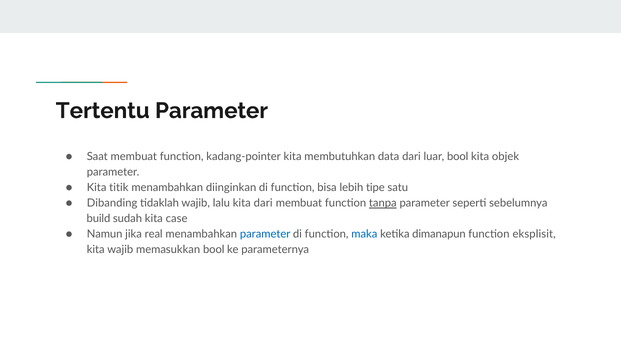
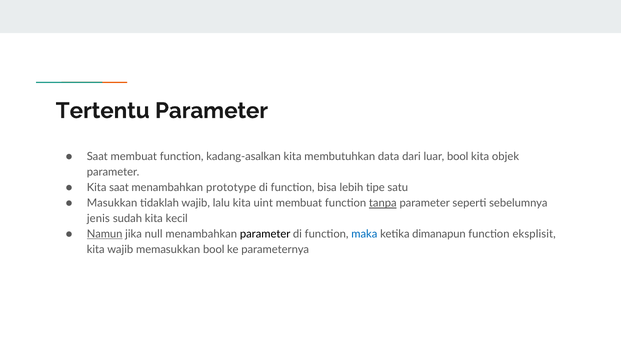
kadang-pointer: kadang-pointer -> kadang-asalkan
Kita titik: titik -> saat
diinginkan: diinginkan -> prototype
Dibanding: Dibanding -> Masukkan
kita dari: dari -> uint
build: build -> jenis
case: case -> kecil
Namun underline: none -> present
real: real -> null
parameter at (265, 234) colour: blue -> black
